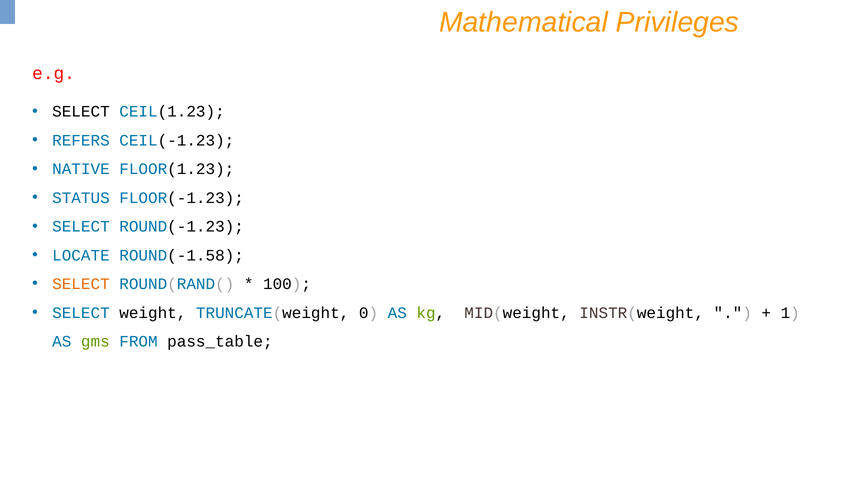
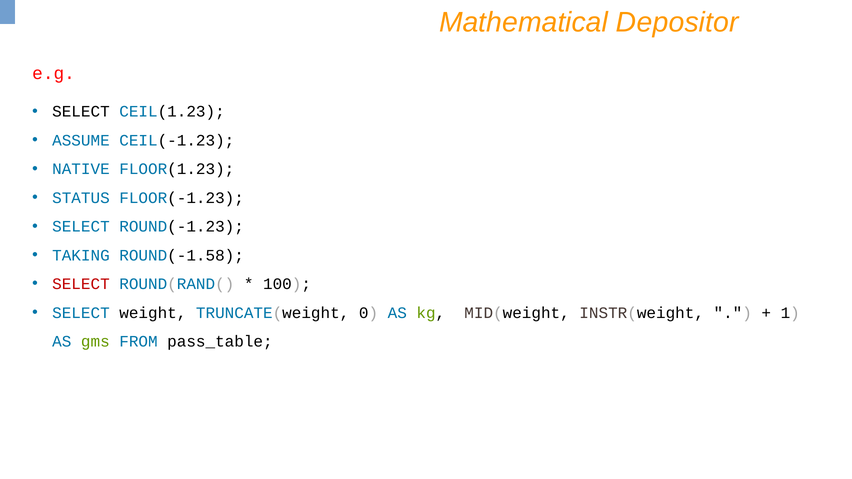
Privileges: Privileges -> Depositor
REFERS: REFERS -> ASSUME
LOCATE: LOCATE -> TAKING
SELECT at (81, 284) colour: orange -> red
